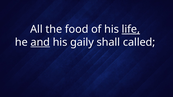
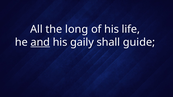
food: food -> long
life underline: present -> none
called: called -> guide
